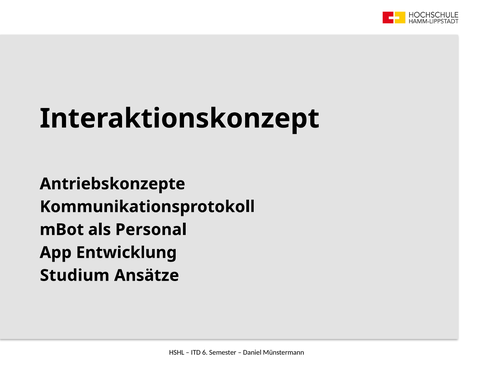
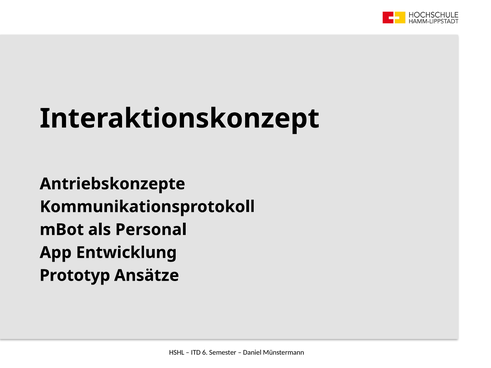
Studium: Studium -> Prototyp
